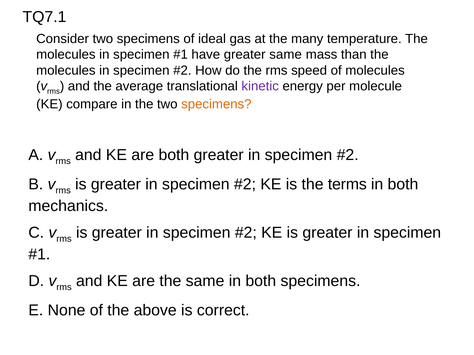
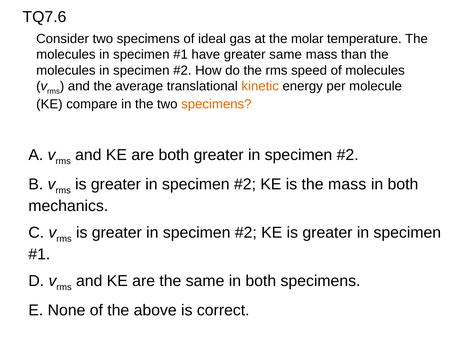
TQ7.1: TQ7.1 -> TQ7.6
many: many -> molar
kinetic colour: purple -> orange
the terms: terms -> mass
